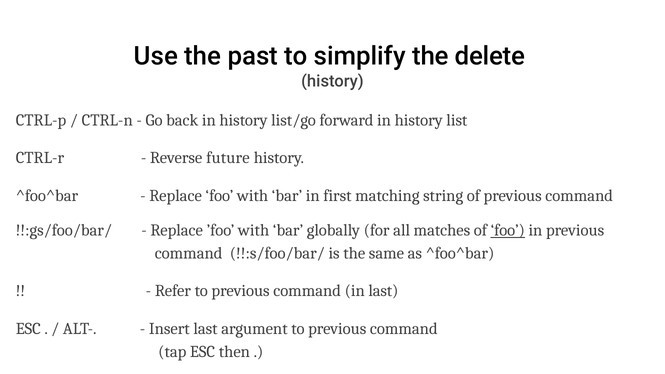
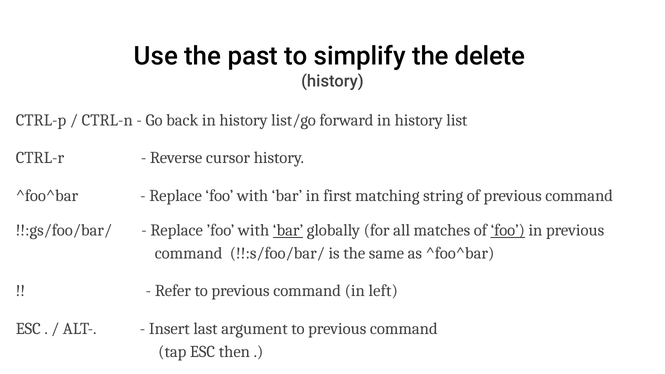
future: future -> cursor
bar at (288, 230) underline: none -> present
in last: last -> left
